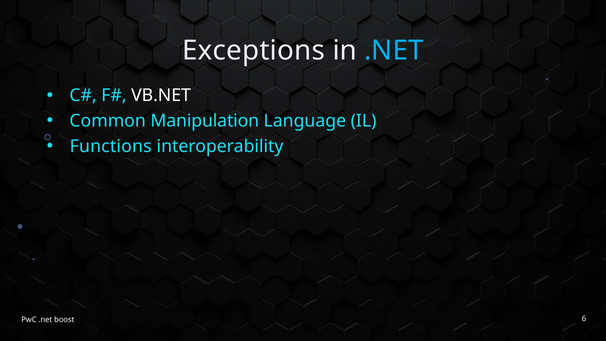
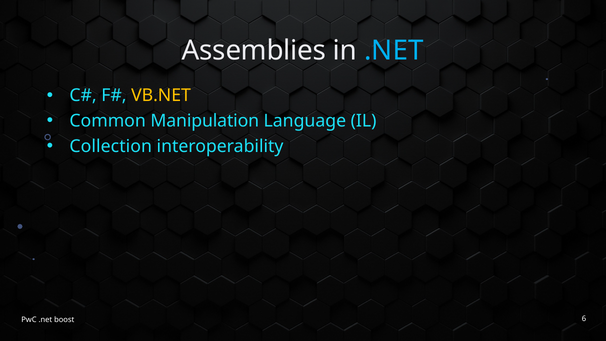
Exceptions: Exceptions -> Assemblies
VB.NET colour: white -> yellow
Functions: Functions -> Collection
